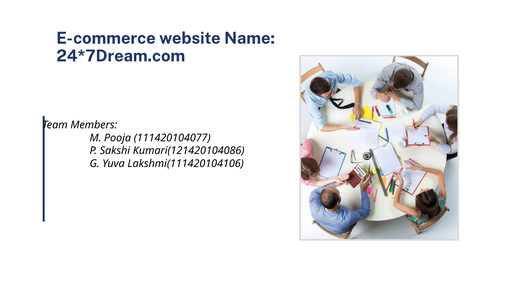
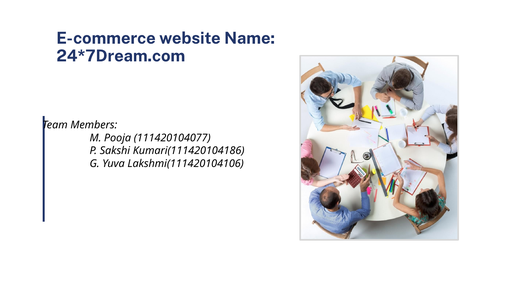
Kumari(121420104086: Kumari(121420104086 -> Kumari(111420104186
